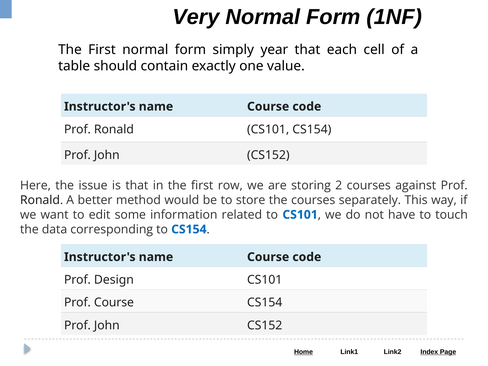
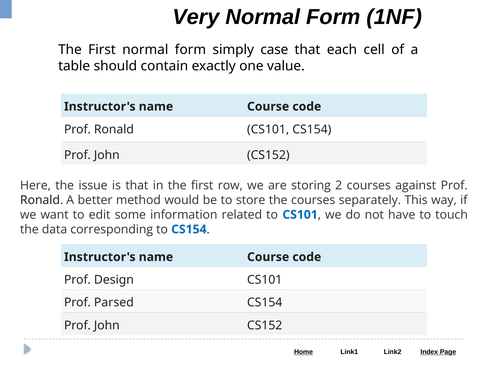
year: year -> case
Prof Course: Course -> Parsed
